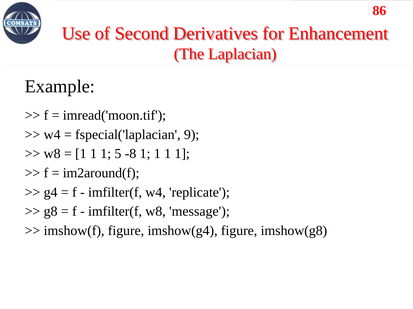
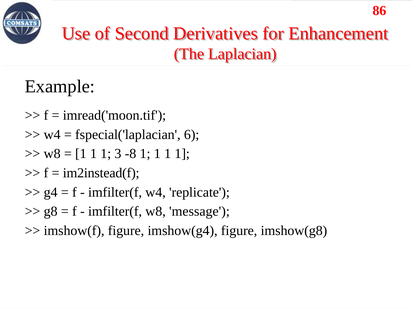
9: 9 -> 6
5: 5 -> 3
im2around(f: im2around(f -> im2instead(f
